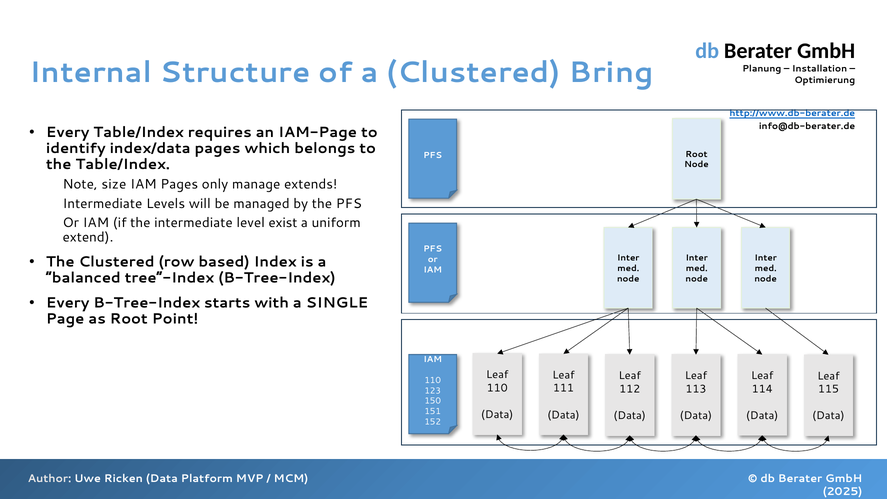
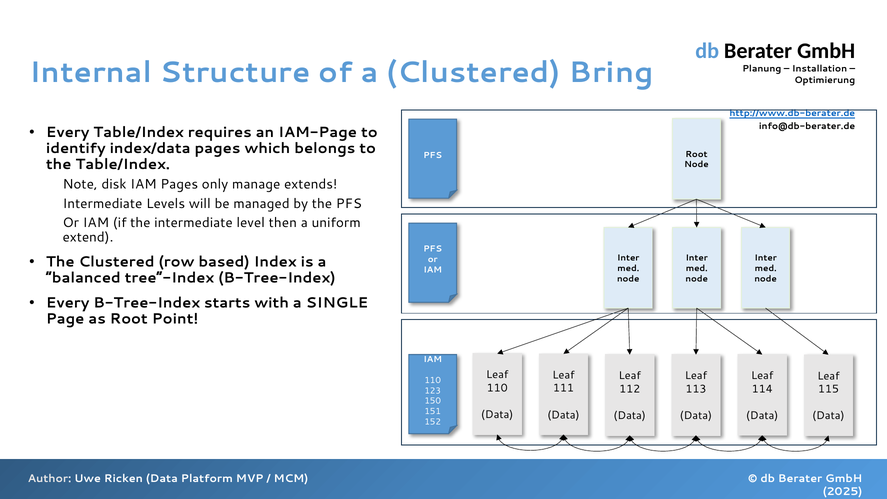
size: size -> disk
exist: exist -> then
